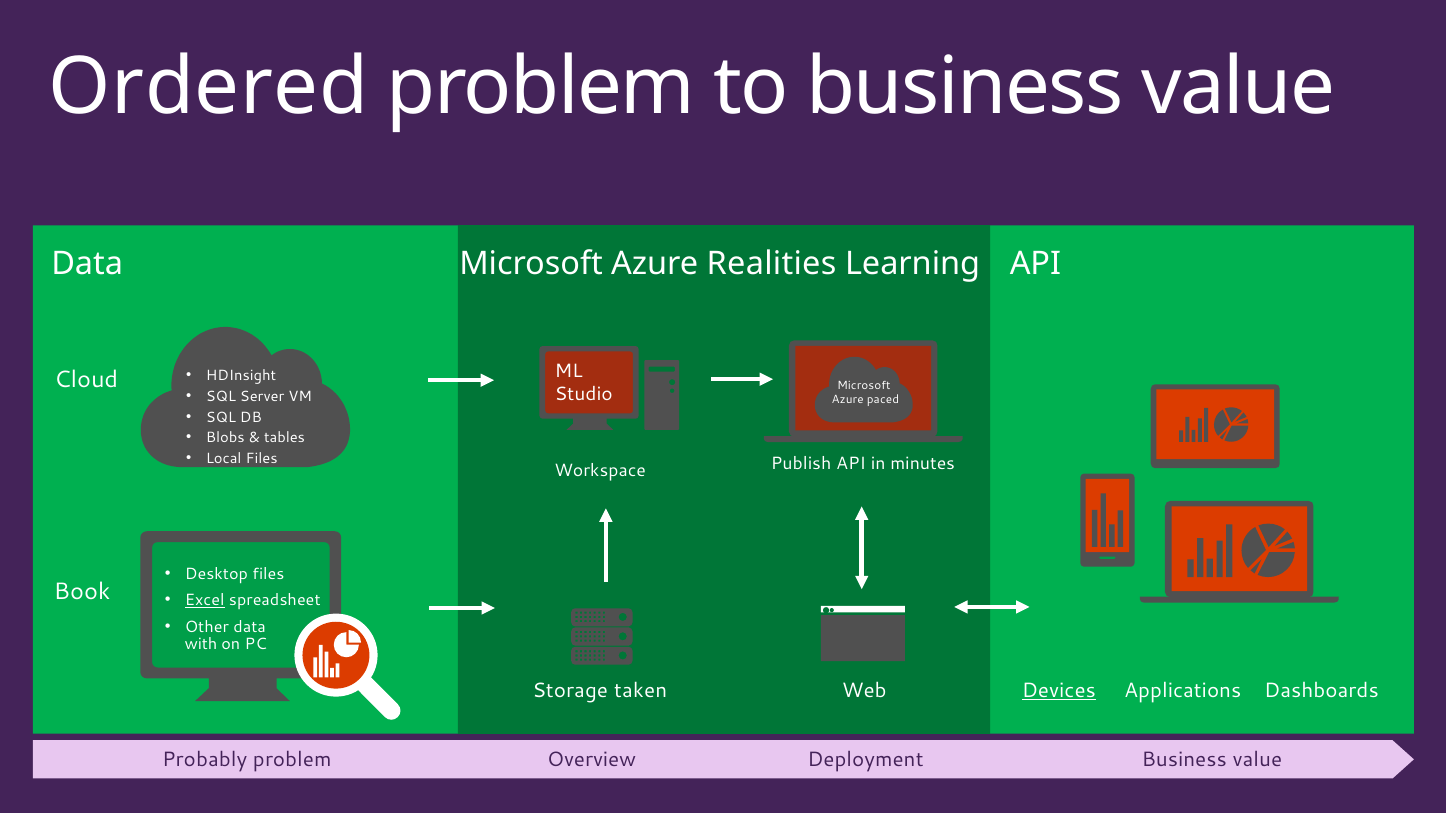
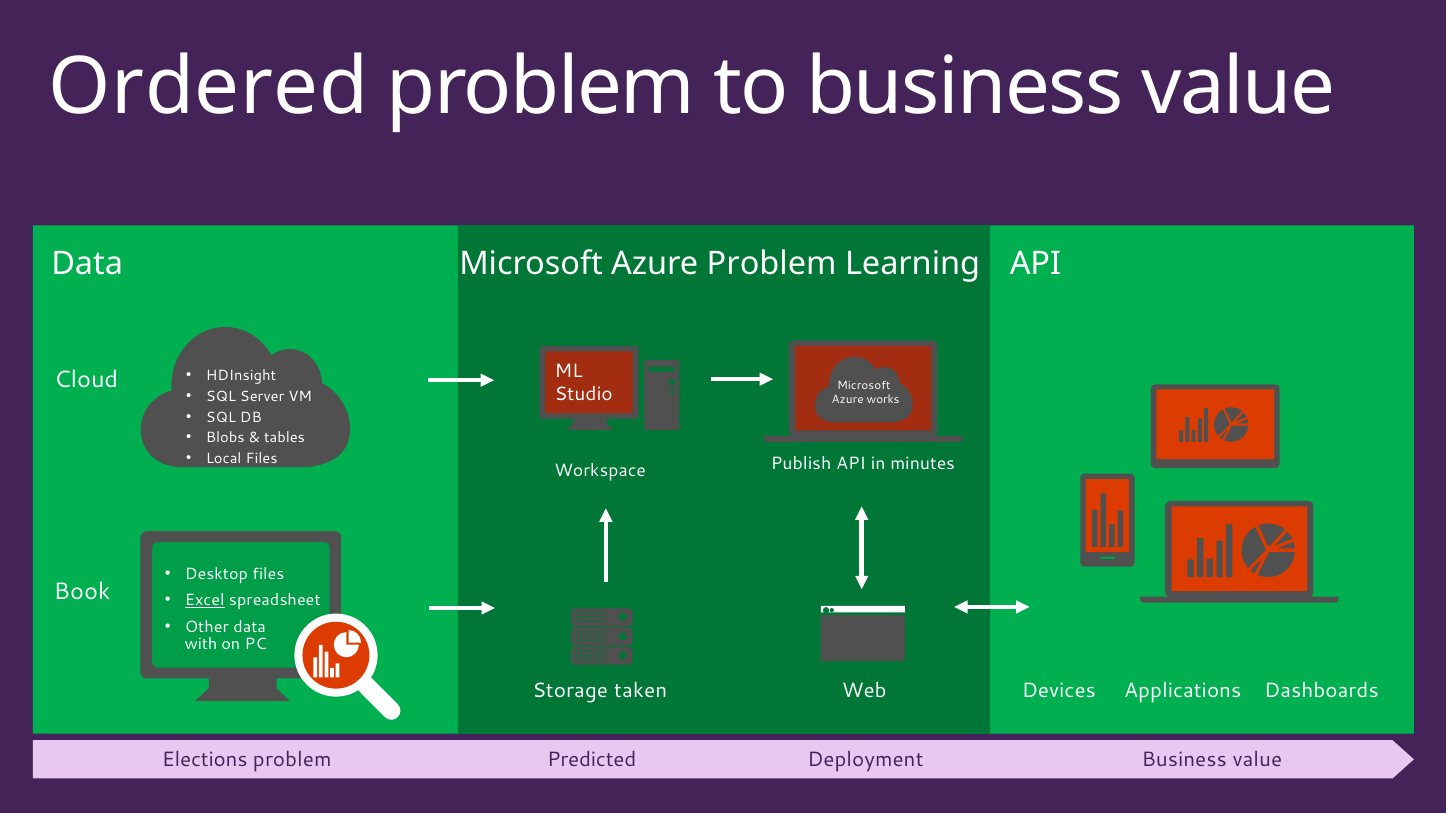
Azure Realities: Realities -> Problem
paced: paced -> works
Devices underline: present -> none
Probably: Probably -> Elections
Overview: Overview -> Predicted
